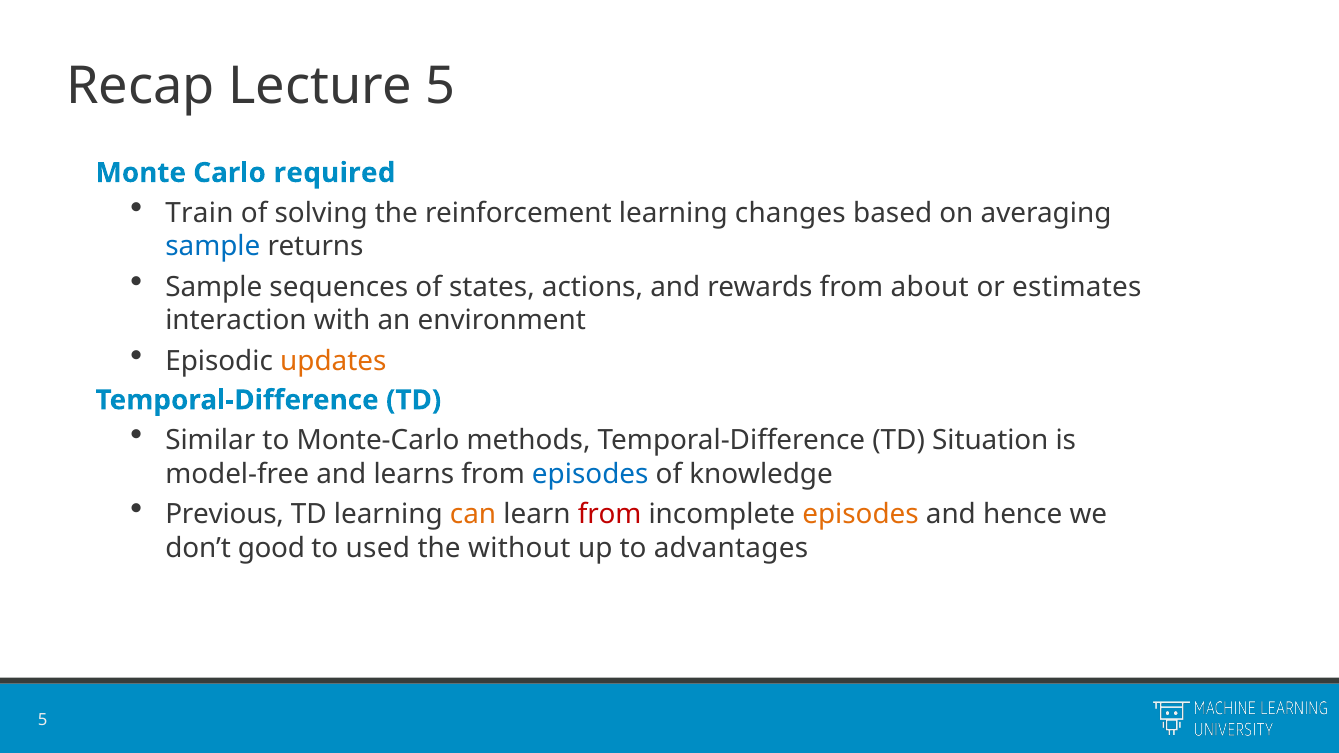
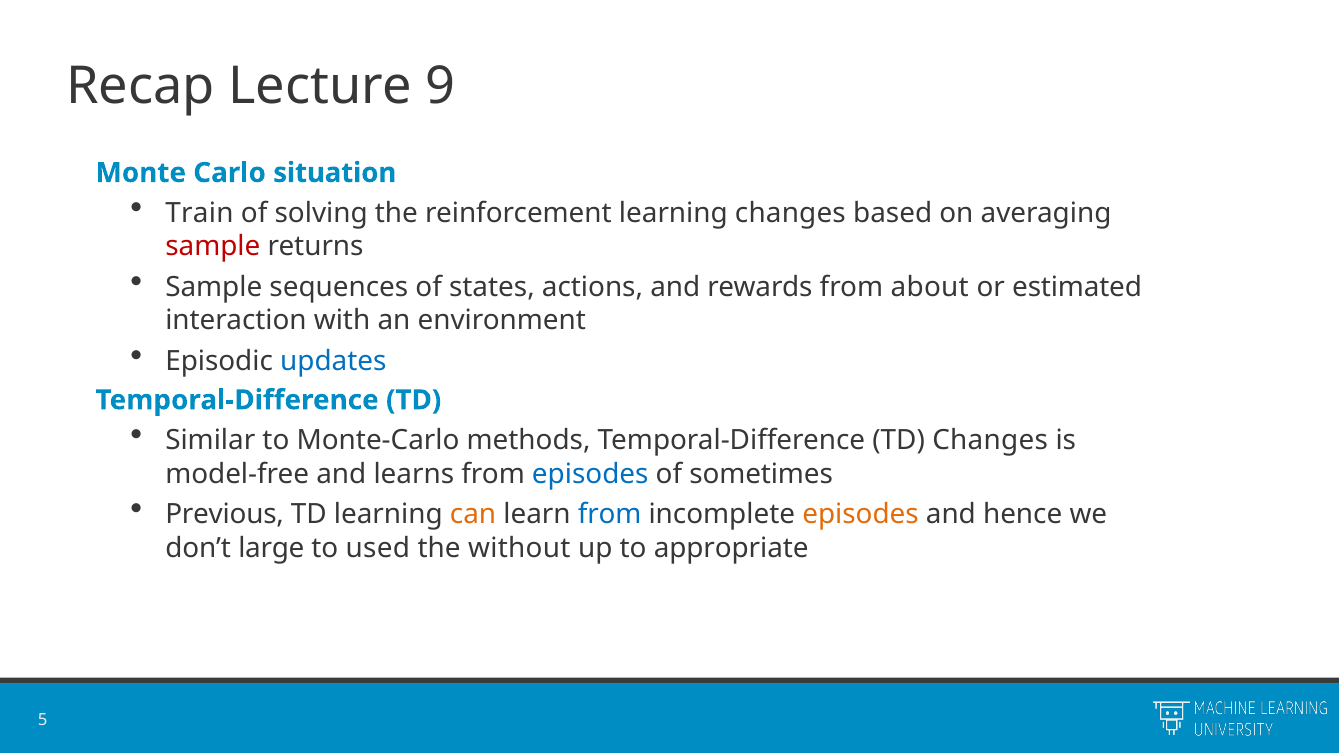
Lecture 5: 5 -> 9
required: required -> situation
sample at (213, 247) colour: blue -> red
estimates: estimates -> estimated
updates colour: orange -> blue
TD Situation: Situation -> Changes
knowledge: knowledge -> sometimes
from at (610, 515) colour: red -> blue
good: good -> large
advantages: advantages -> appropriate
